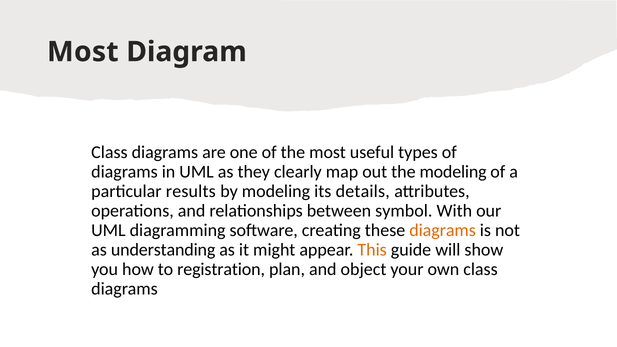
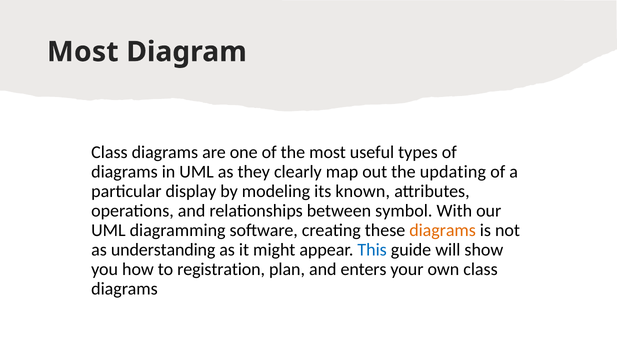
the modeling: modeling -> updating
results: results -> display
details: details -> known
This colour: orange -> blue
object: object -> enters
